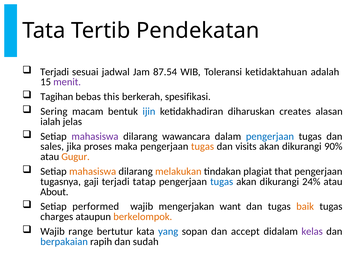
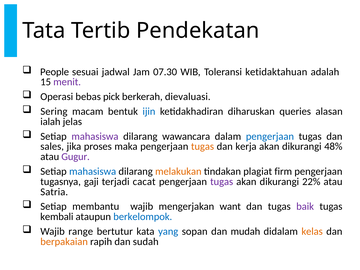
Terjadi at (55, 72): Terjadi -> People
87.54: 87.54 -> 07.30
Tagihan: Tagihan -> Operasi
this: this -> pick
spesifikasi: spesifikasi -> dievaluasi
creates: creates -> queries
visits: visits -> kerja
90%: 90% -> 48%
Gugur colour: orange -> purple
mahasiswa at (93, 171) colour: orange -> blue
that: that -> firm
tatap: tatap -> cacat
tugas at (222, 182) colour: blue -> purple
24%: 24% -> 22%
About: About -> Satria
performed: performed -> membantu
baik colour: orange -> purple
charges: charges -> kembali
berkelompok colour: orange -> blue
accept: accept -> mudah
kelas colour: purple -> orange
berpakaian colour: blue -> orange
